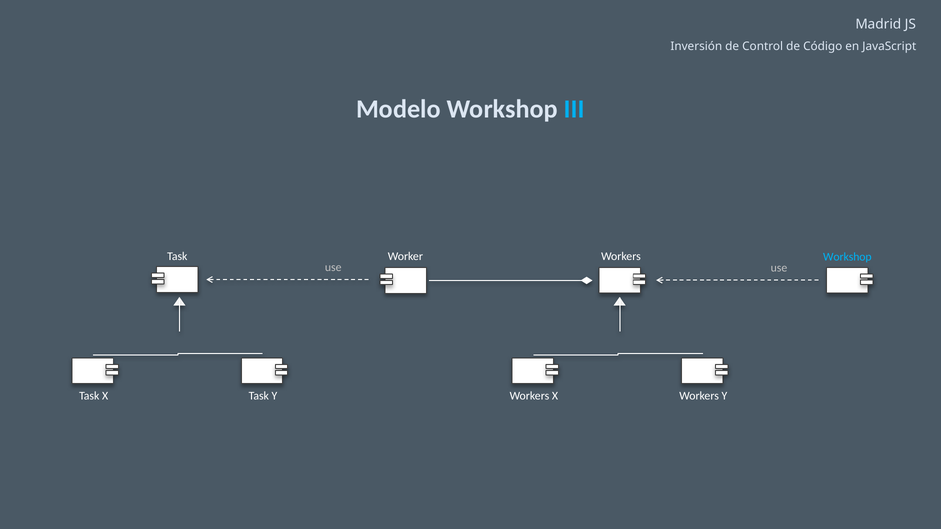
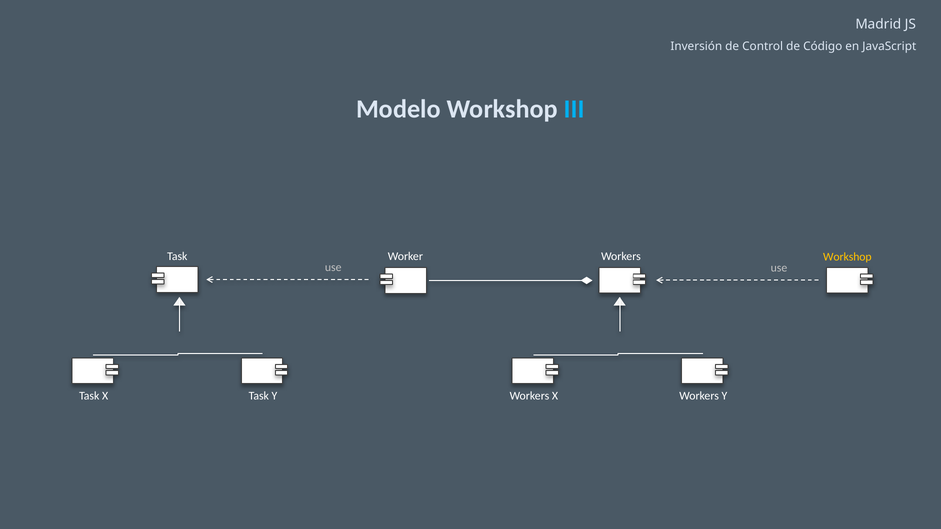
Workshop at (847, 257) colour: light blue -> yellow
